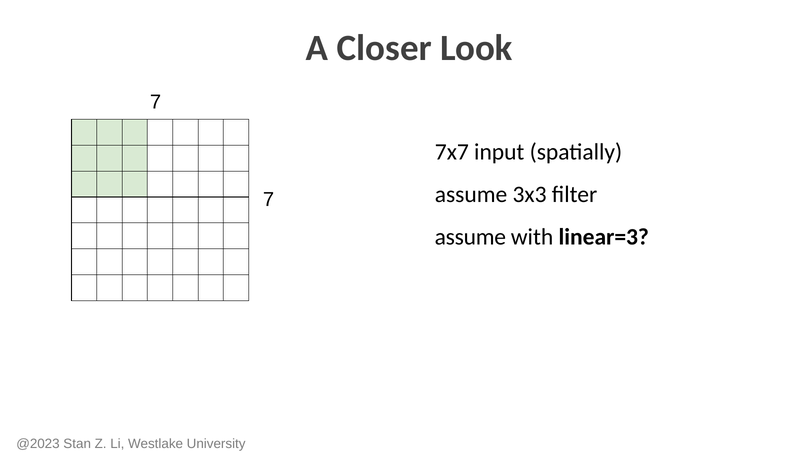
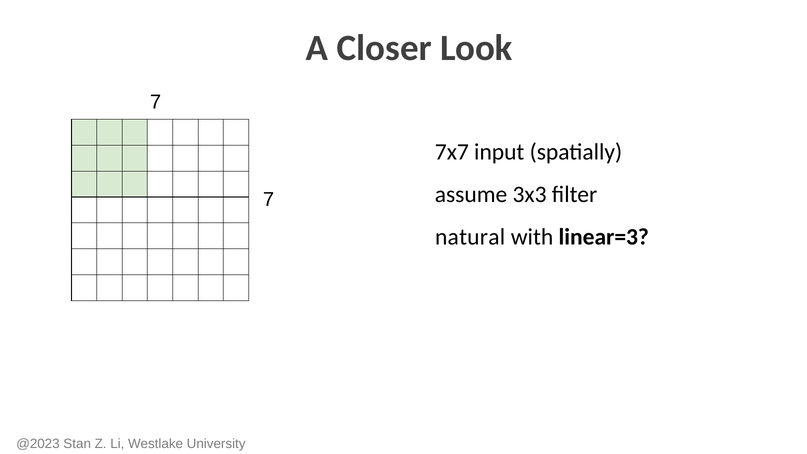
assume at (470, 237): assume -> natural
